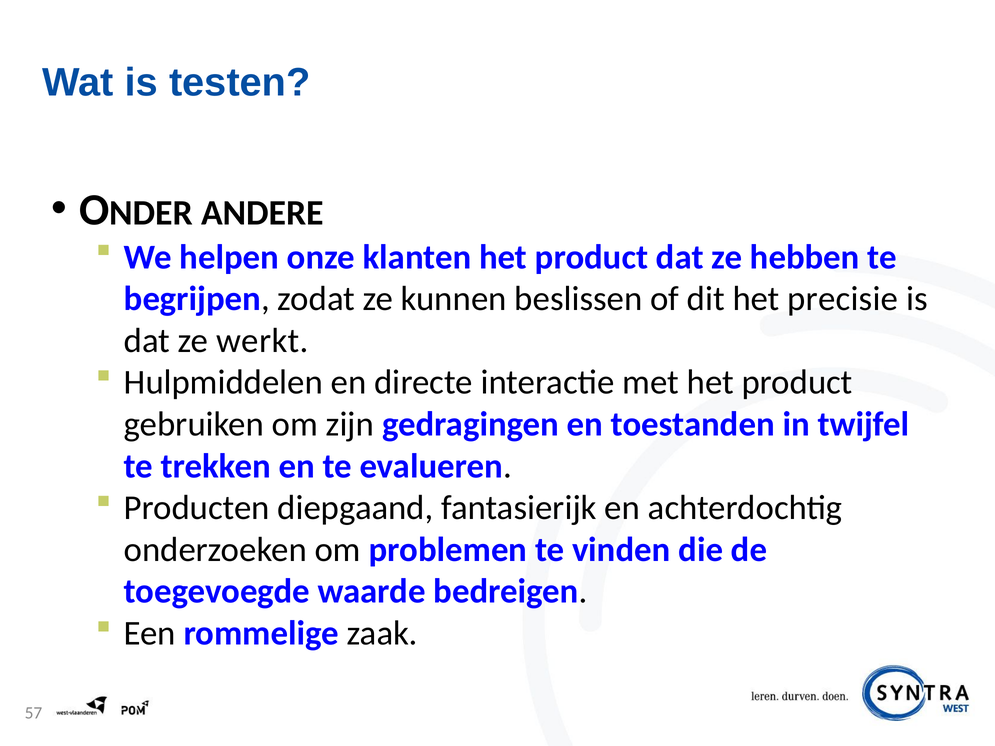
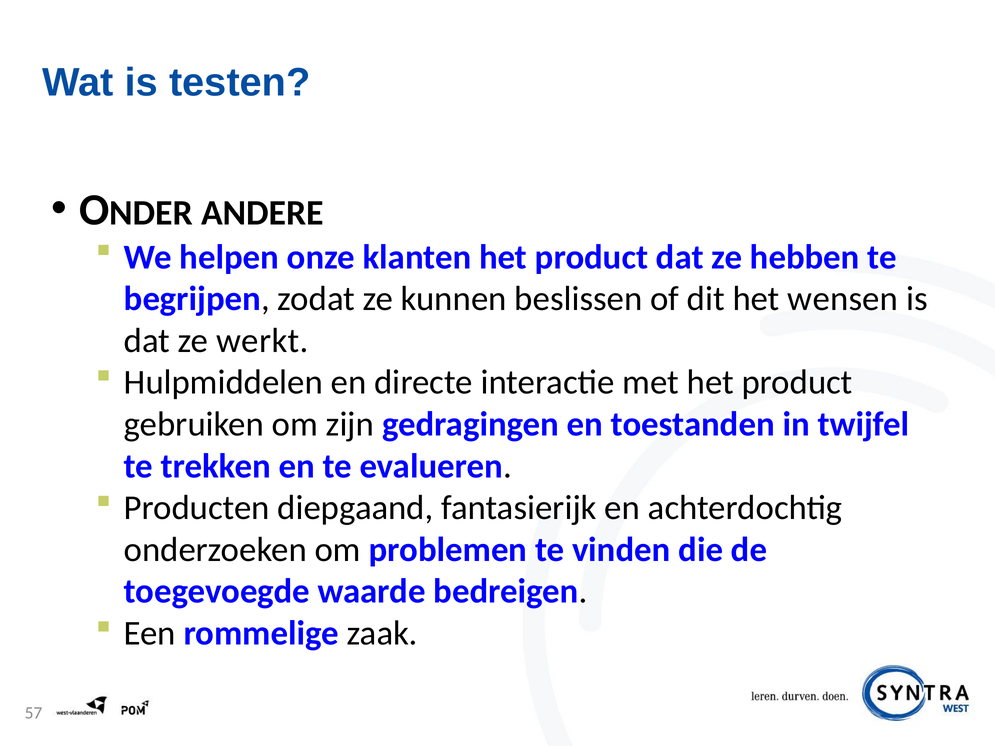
precisie: precisie -> wensen
